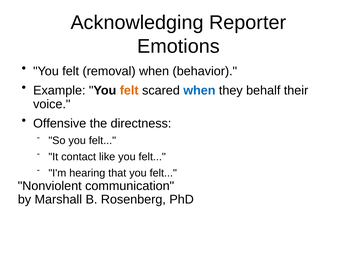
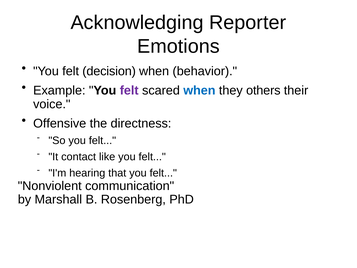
removal: removal -> decision
felt at (129, 90) colour: orange -> purple
behalf: behalf -> others
